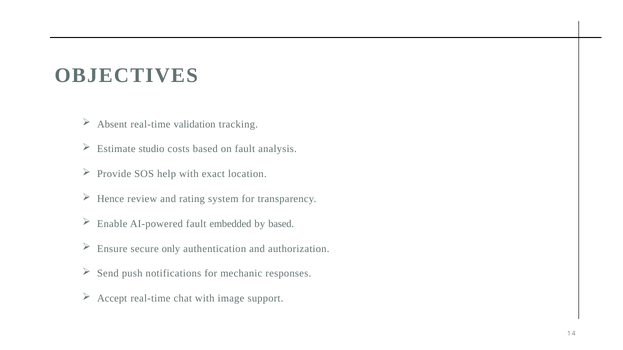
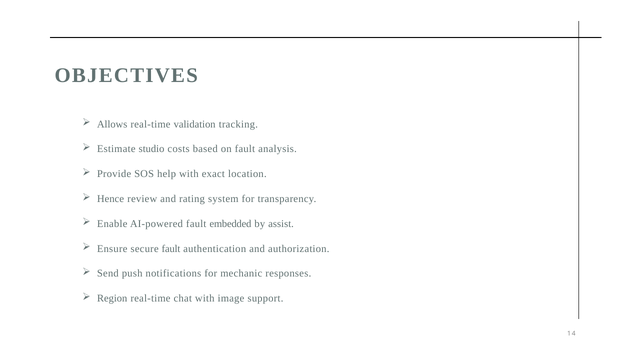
Absent: Absent -> Allows
by based: based -> assist
secure only: only -> fault
Accept: Accept -> Region
